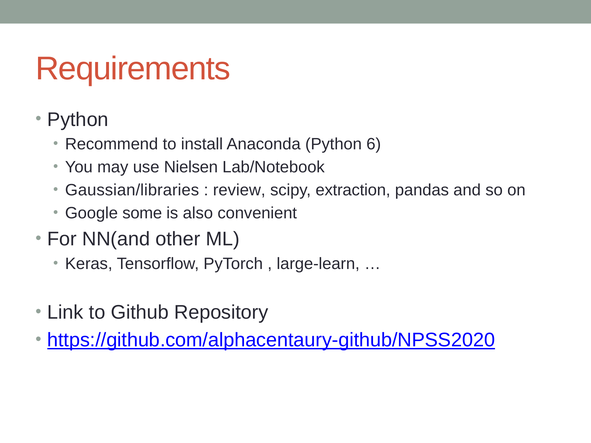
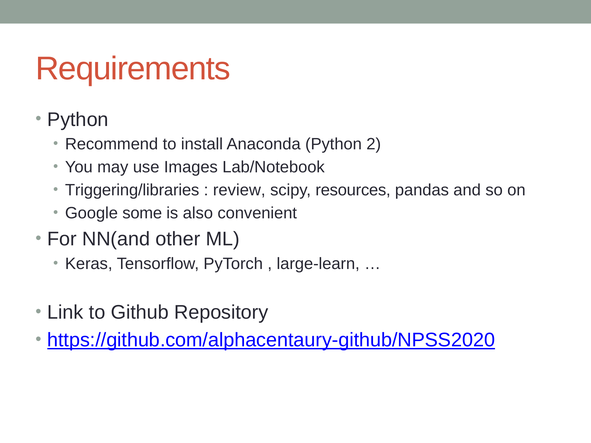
6: 6 -> 2
Nielsen: Nielsen -> Images
Gaussian/libraries: Gaussian/libraries -> Triggering/libraries
extraction: extraction -> resources
